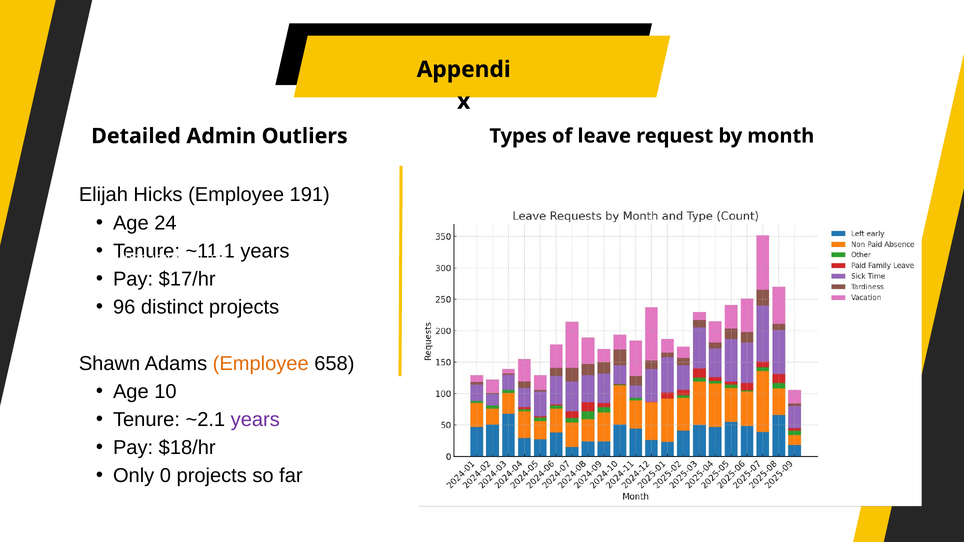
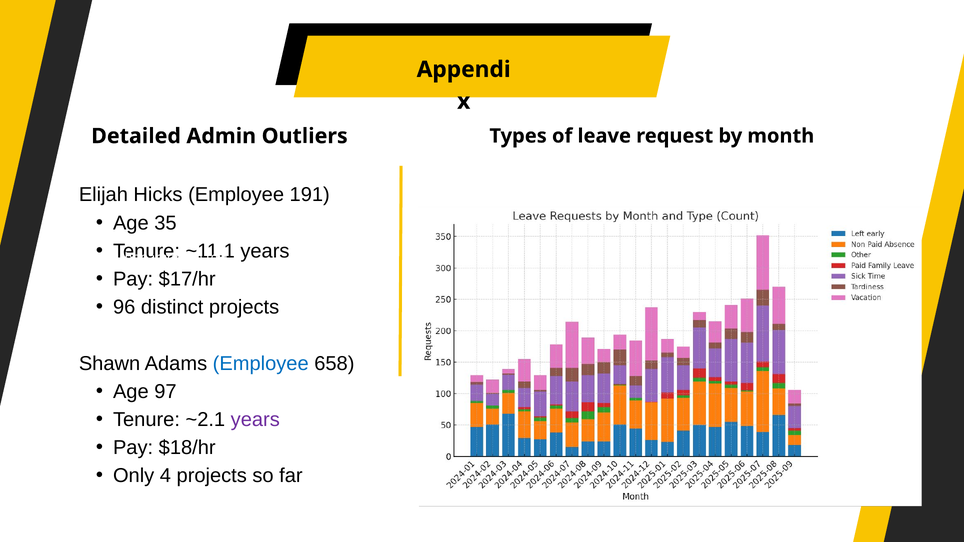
24: 24 -> 35
Employee at (261, 364) colour: orange -> blue
10: 10 -> 97
0: 0 -> 4
